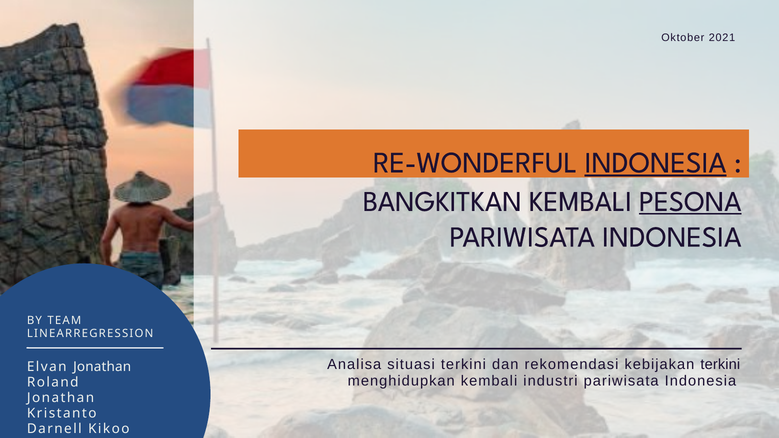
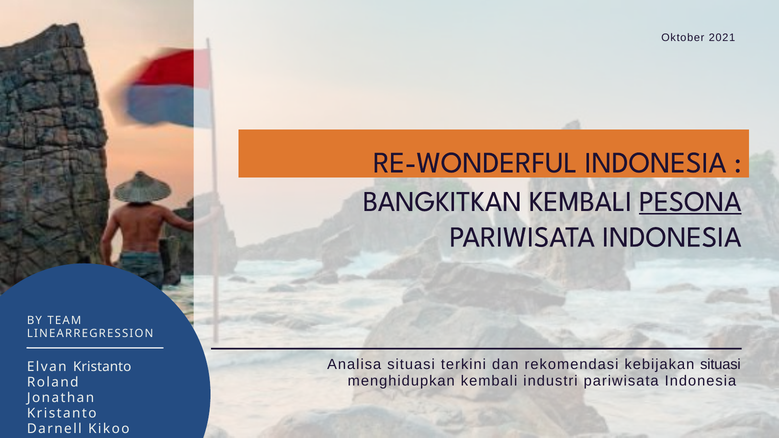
INDONESIA at (656, 163) underline: present -> none
kebijakan terkini: terkini -> situasi
Elvan Jonathan: Jonathan -> Kristanto
